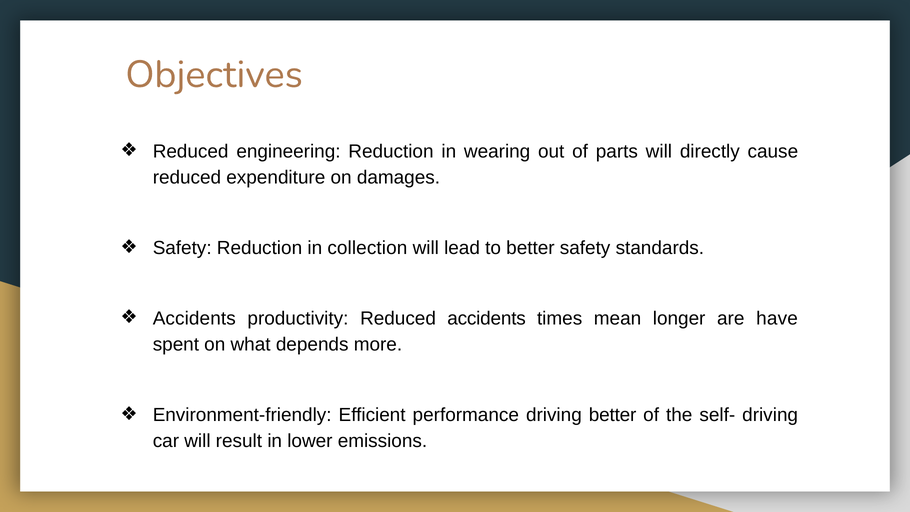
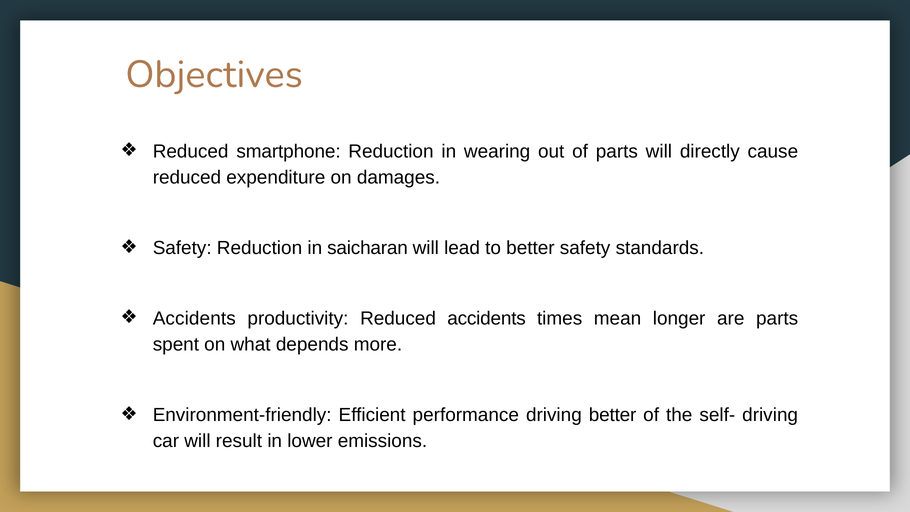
engineering: engineering -> smartphone
collection: collection -> saicharan
are have: have -> parts
